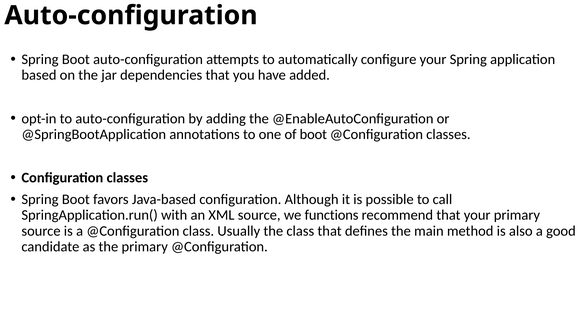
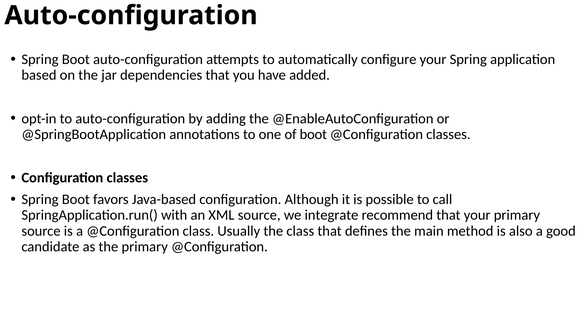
functions: functions -> integrate
